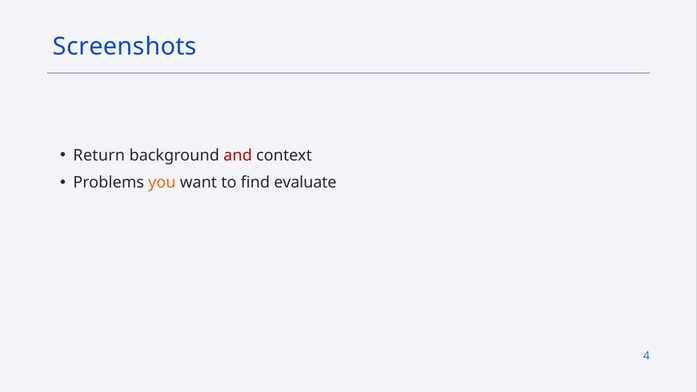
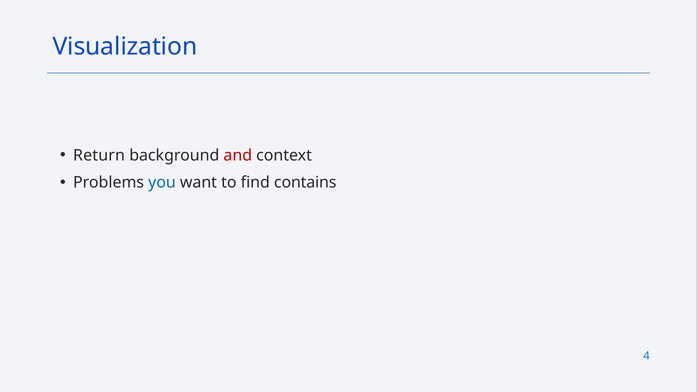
Screenshots: Screenshots -> Visualization
you colour: orange -> blue
evaluate: evaluate -> contains
